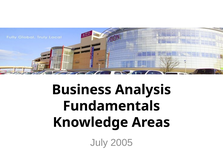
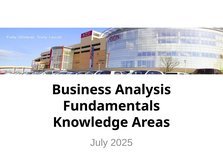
2005: 2005 -> 2025
